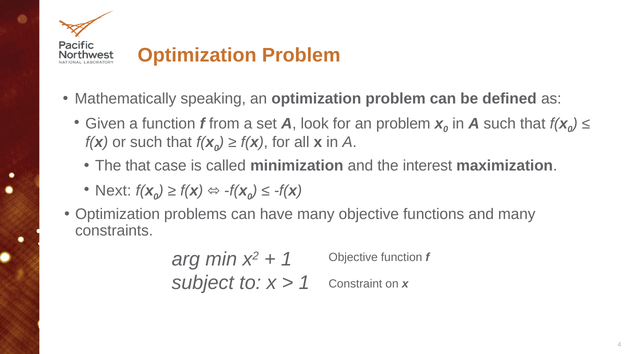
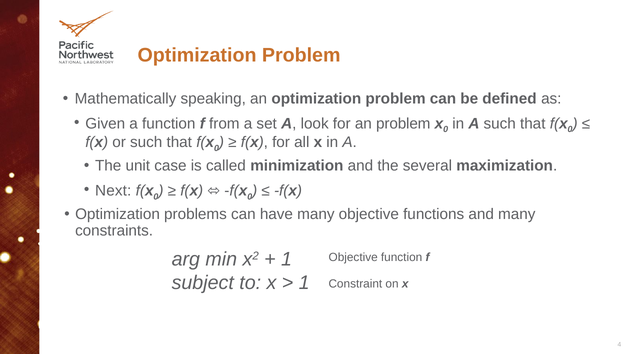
The that: that -> unit
interest: interest -> several
